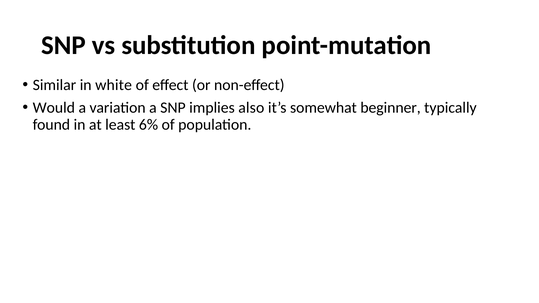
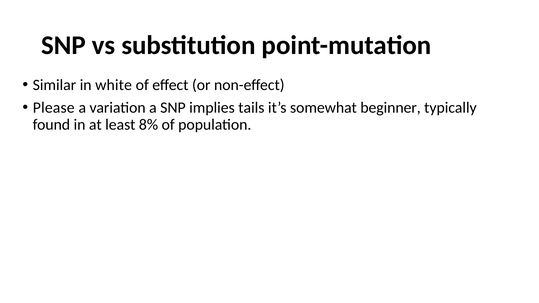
Would: Would -> Please
also: also -> tails
6%: 6% -> 8%
